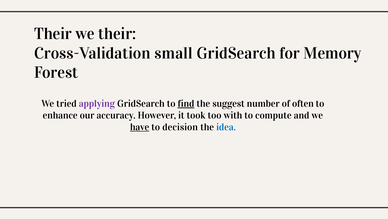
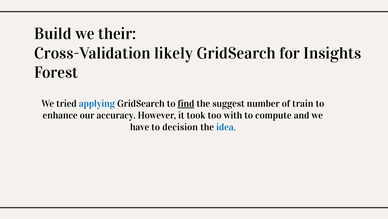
Their at (53, 34): Their -> Build
small: small -> likely
Memory: Memory -> Insights
applying colour: purple -> blue
often: often -> train
have underline: present -> none
